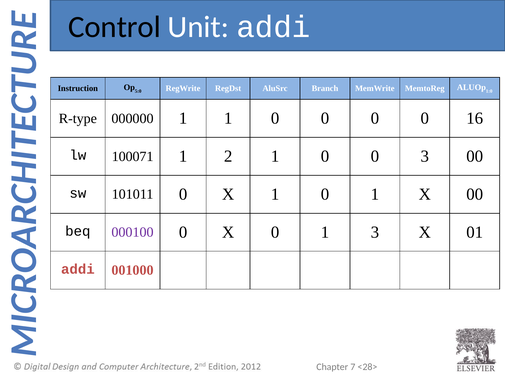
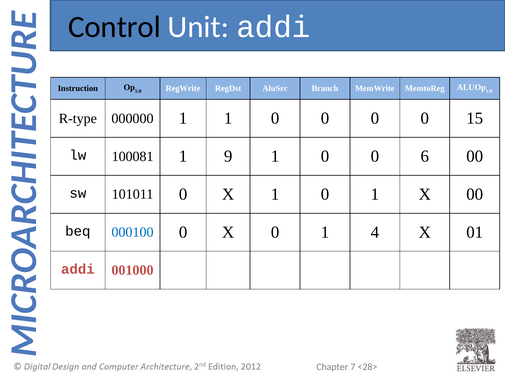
16: 16 -> 15
100071: 100071 -> 100081
2: 2 -> 9
0 3: 3 -> 6
000100 colour: purple -> blue
1 3: 3 -> 4
